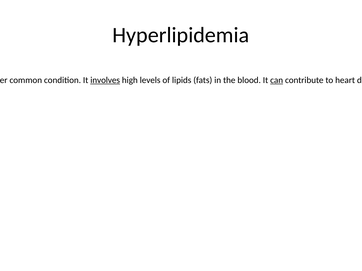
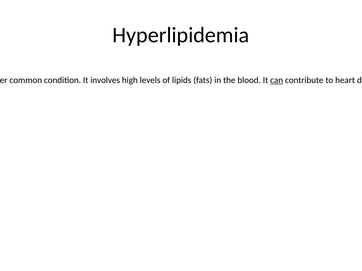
involves underline: present -> none
